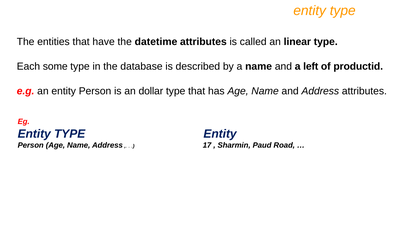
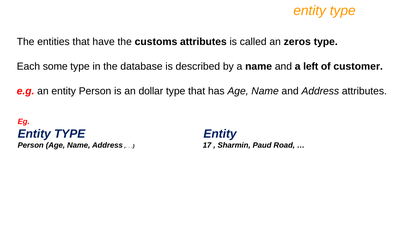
datetime: datetime -> customs
linear: linear -> zeros
productid: productid -> customer
